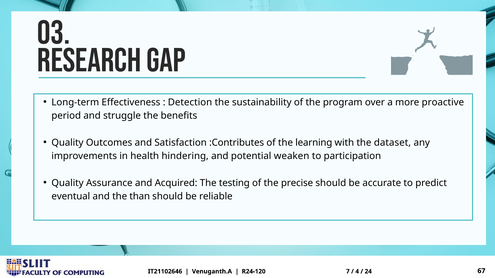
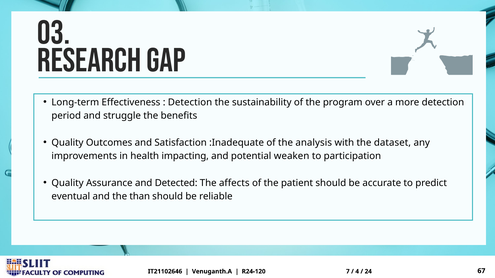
more proactive: proactive -> detection
:Contributes: :Contributes -> :Inadequate
learning: learning -> analysis
hindering: hindering -> impacting
Acquired: Acquired -> Detected
testing: testing -> affects
precise: precise -> patient
